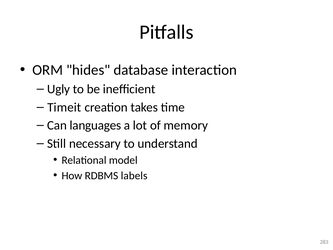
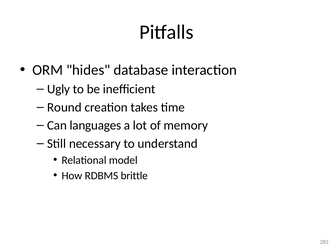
Timeit: Timeit -> Round
labels: labels -> brittle
